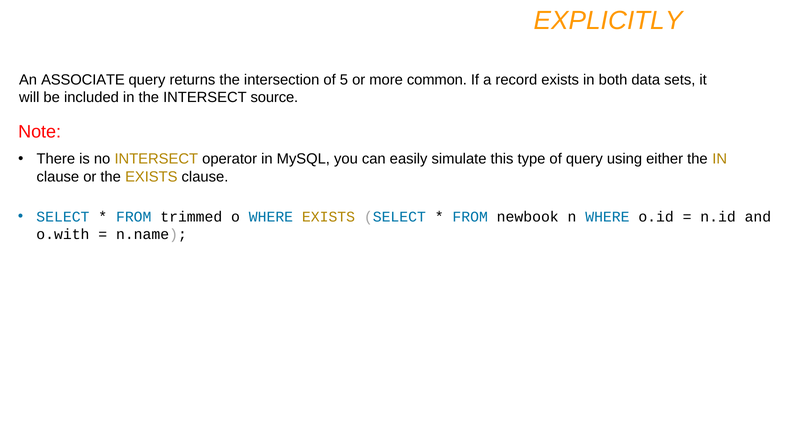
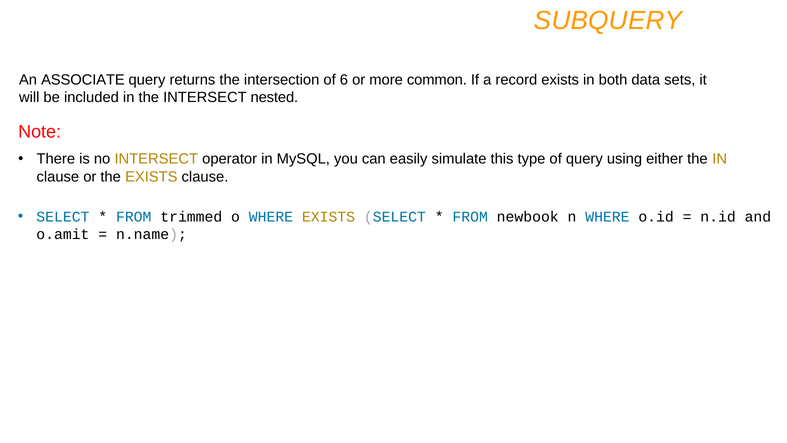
EXPLICITLY: EXPLICITLY -> SUBQUERY
5: 5 -> 6
source: source -> nested
o.with: o.with -> o.amit
